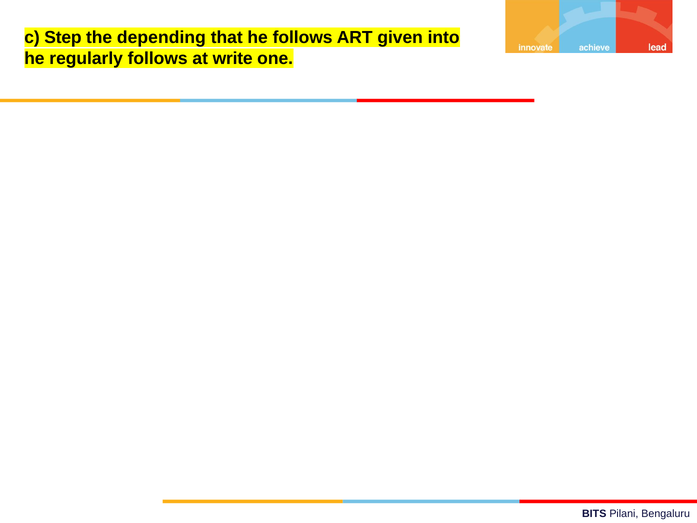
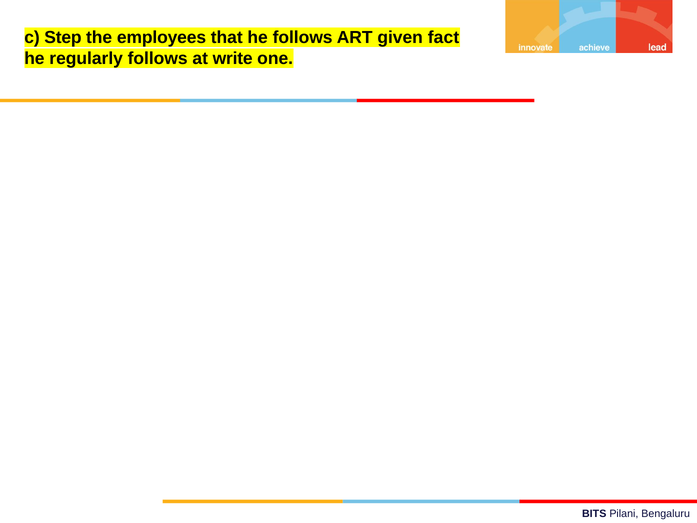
depending: depending -> employees
into: into -> fact
